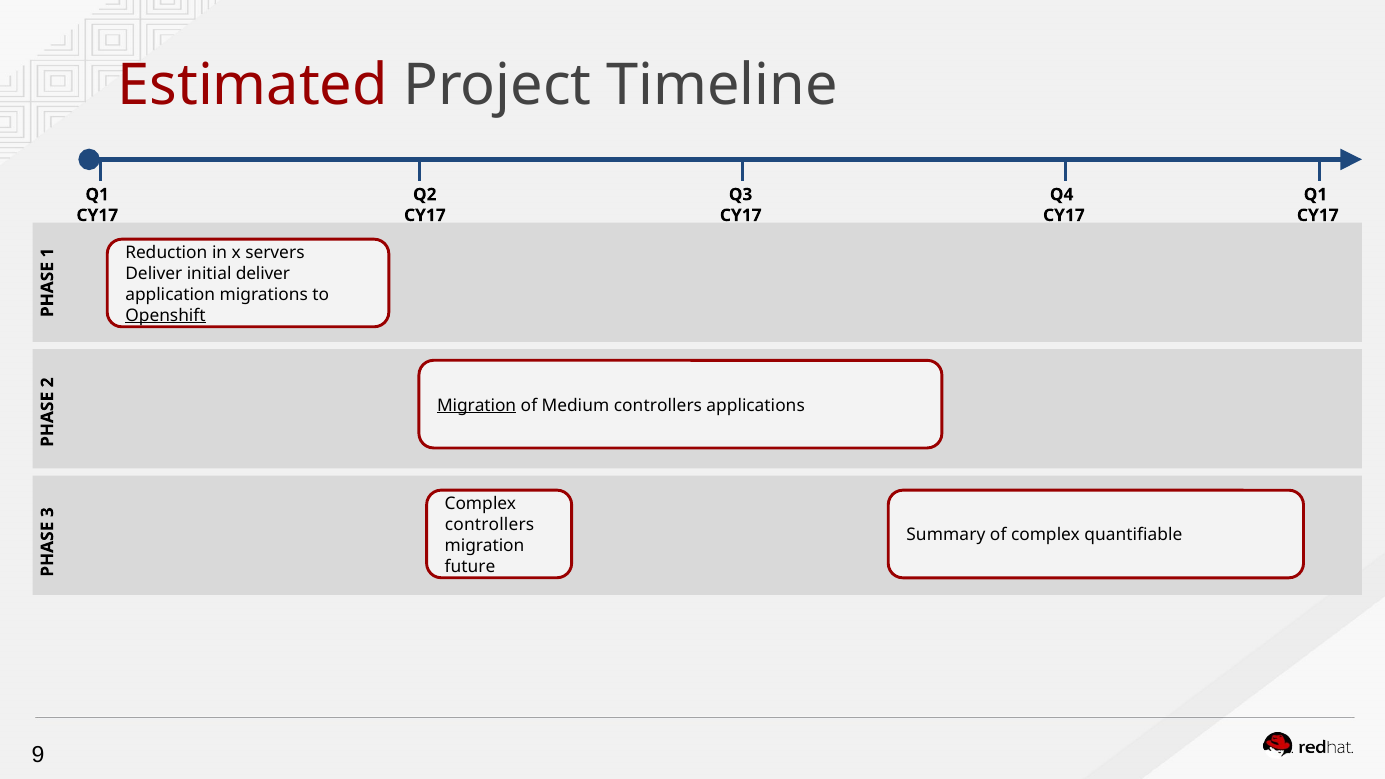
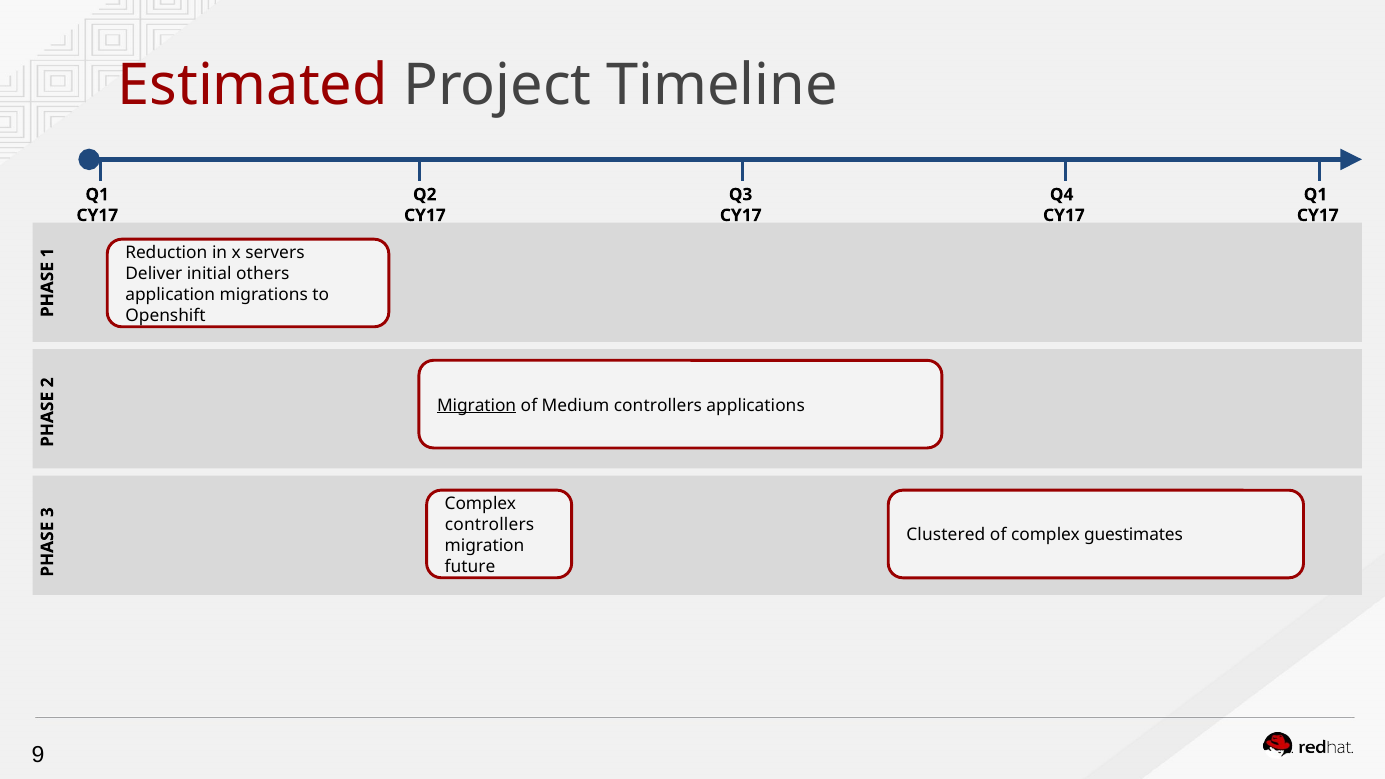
initial deliver: deliver -> others
Openshift underline: present -> none
Summary: Summary -> Clustered
quantifiable: quantifiable -> guestimates
